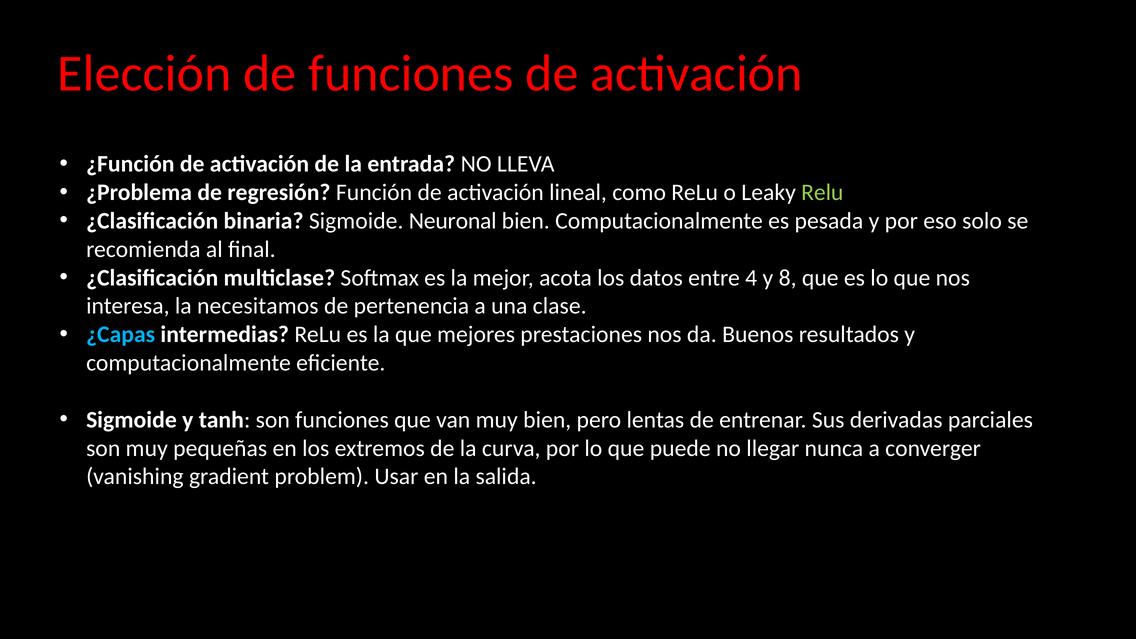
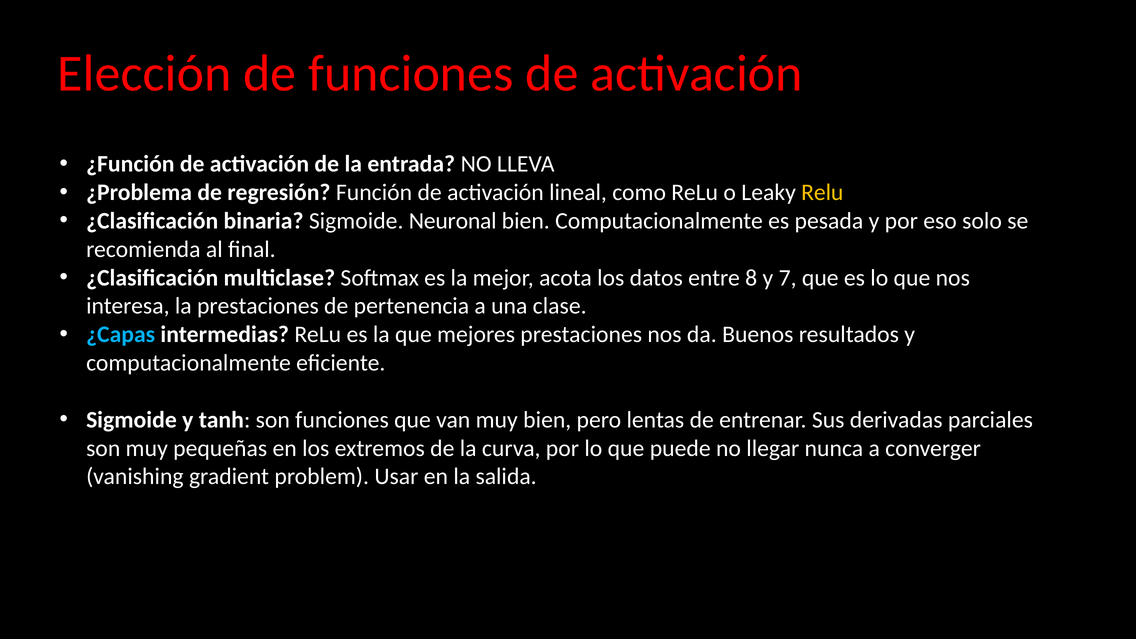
Relu at (822, 193) colour: light green -> yellow
4: 4 -> 8
8: 8 -> 7
la necesitamos: necesitamos -> prestaciones
